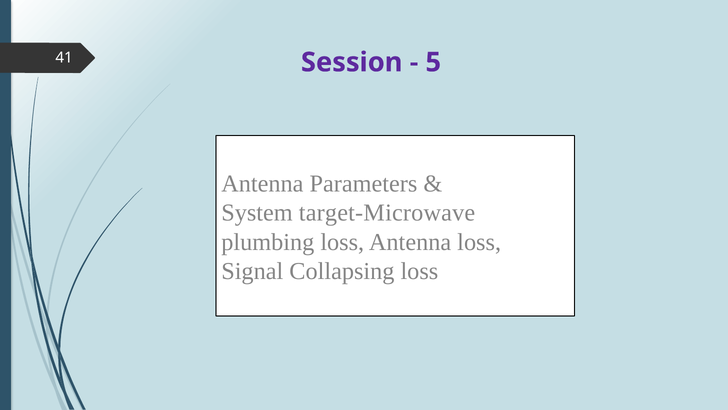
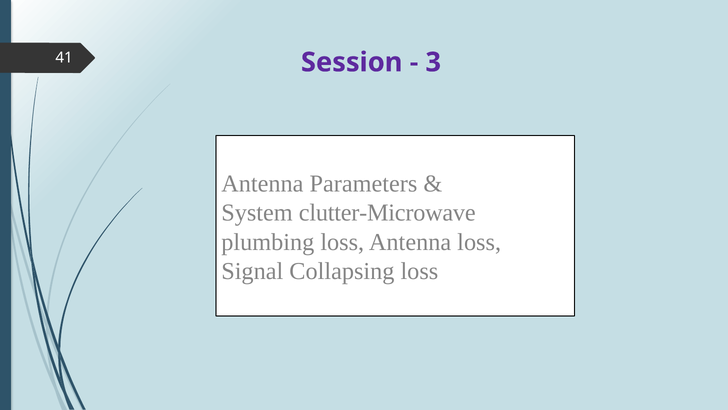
5: 5 -> 3
target-Microwave: target-Microwave -> clutter-Microwave
